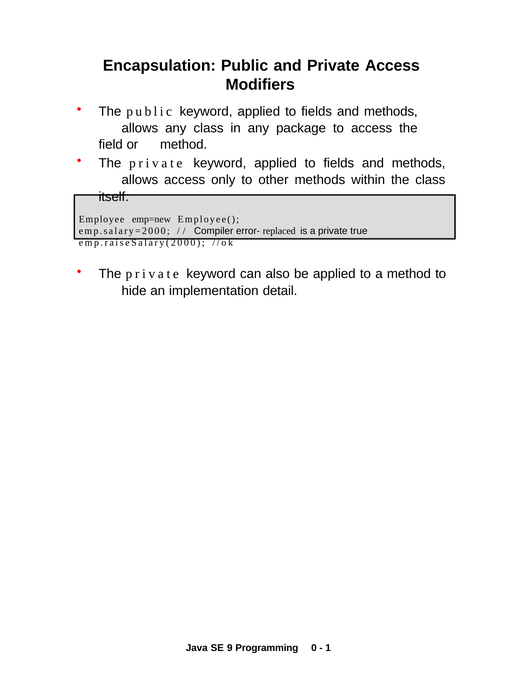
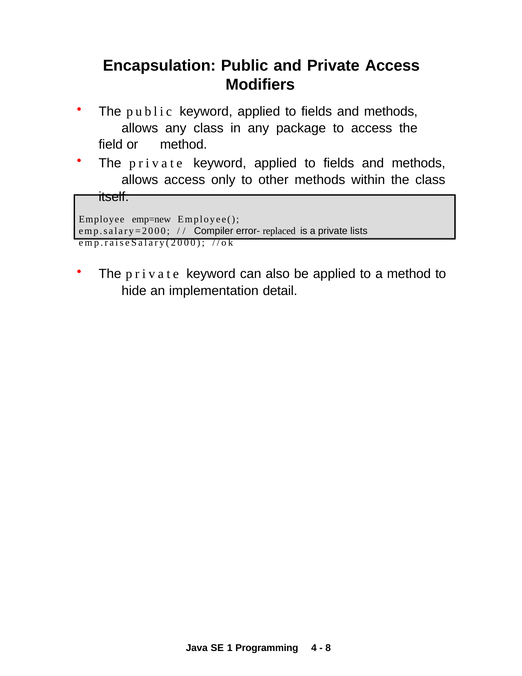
true: true -> lists
9: 9 -> 1
0: 0 -> 4
1: 1 -> 8
